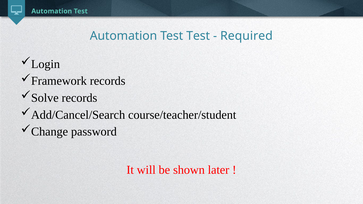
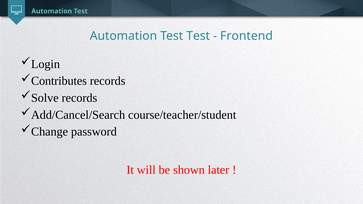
Required: Required -> Frontend
Framework: Framework -> Contributes
